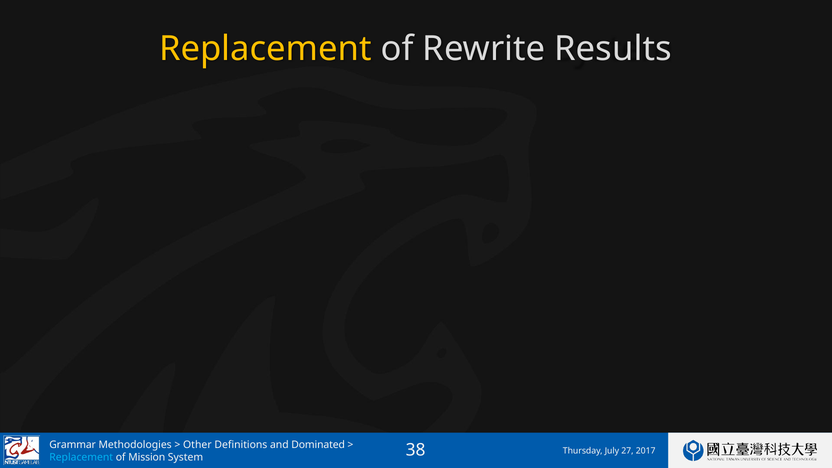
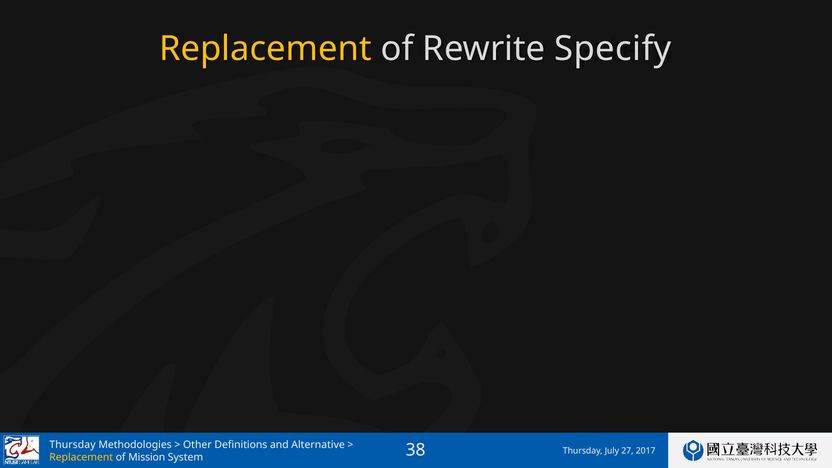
Results: Results -> Specify
Grammar at (73, 445): Grammar -> Thursday
Dominated: Dominated -> Alternative
Replacement at (81, 457) colour: light blue -> yellow
